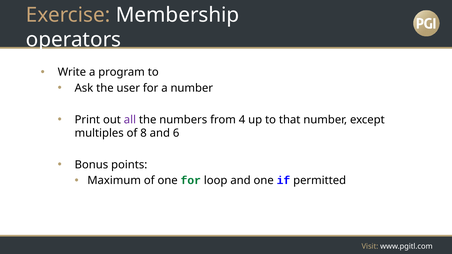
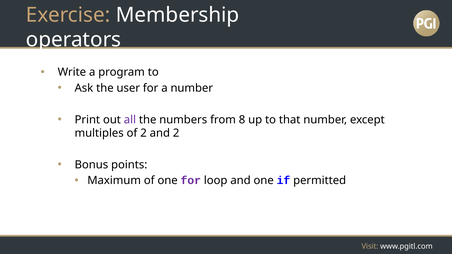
4: 4 -> 8
of 8: 8 -> 2
and 6: 6 -> 2
for at (191, 181) colour: green -> purple
